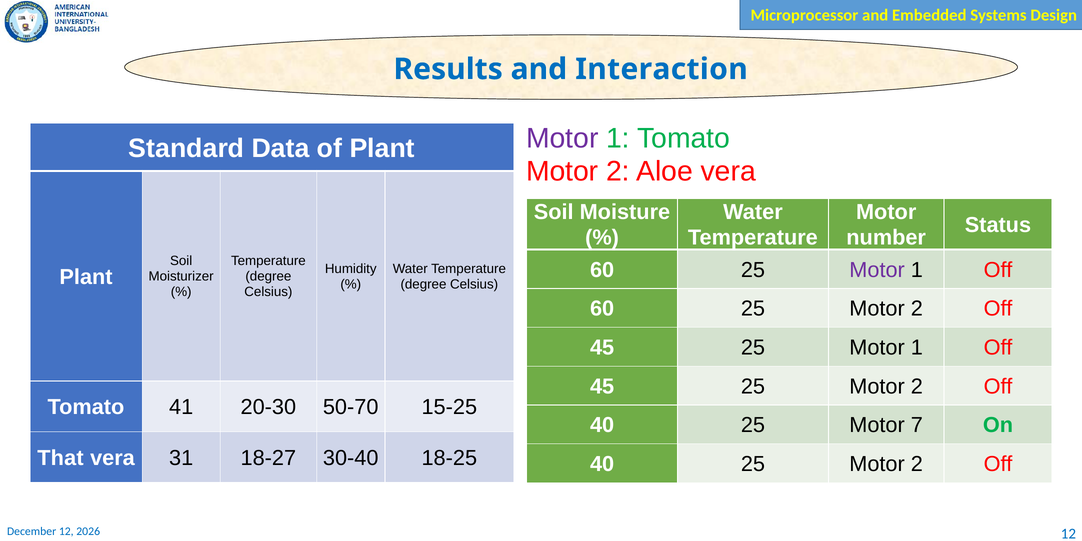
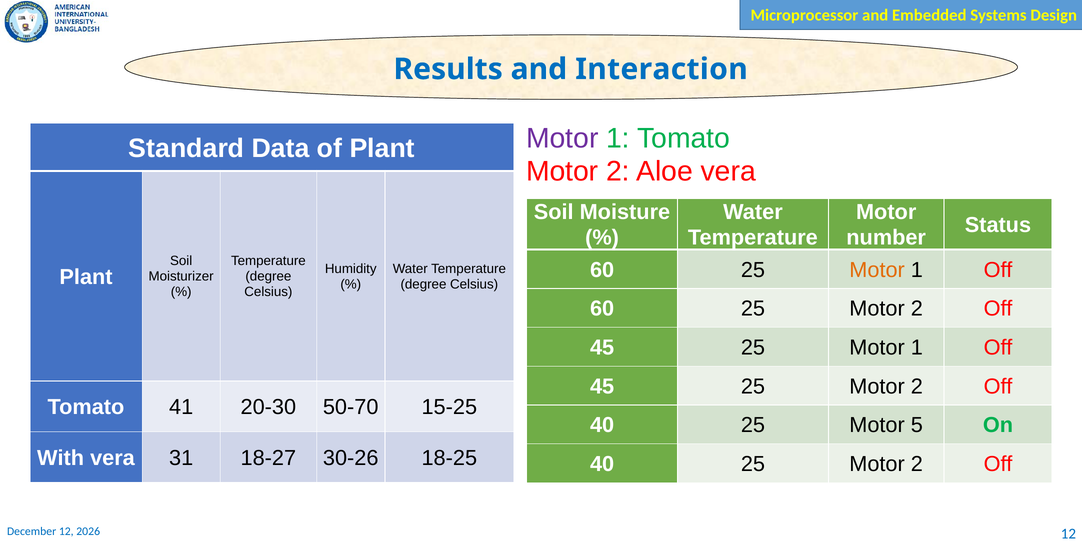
Motor at (877, 270) colour: purple -> orange
7: 7 -> 5
That: That -> With
30-40: 30-40 -> 30-26
